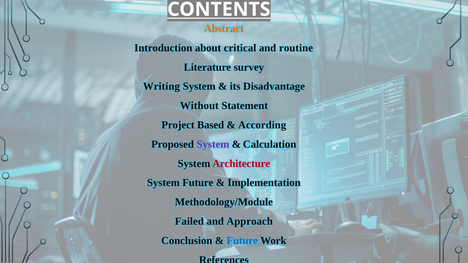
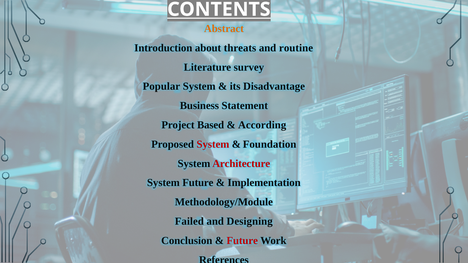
critical: critical -> threats
Writing: Writing -> Popular
Without: Without -> Business
System at (213, 144) colour: purple -> red
Calculation: Calculation -> Foundation
Approach: Approach -> Designing
Future at (242, 241) colour: blue -> red
